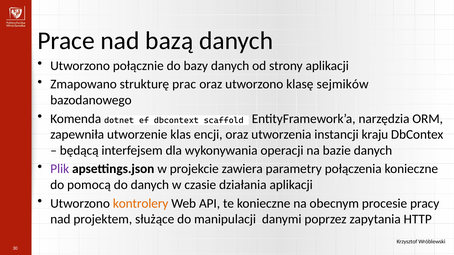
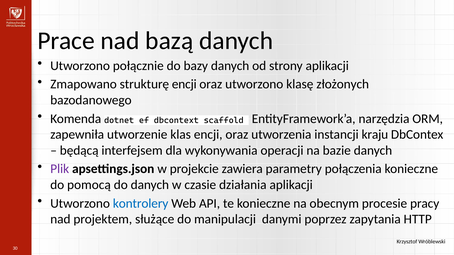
strukturę prac: prac -> encji
sejmików: sejmików -> złożonych
kontrolery colour: orange -> blue
